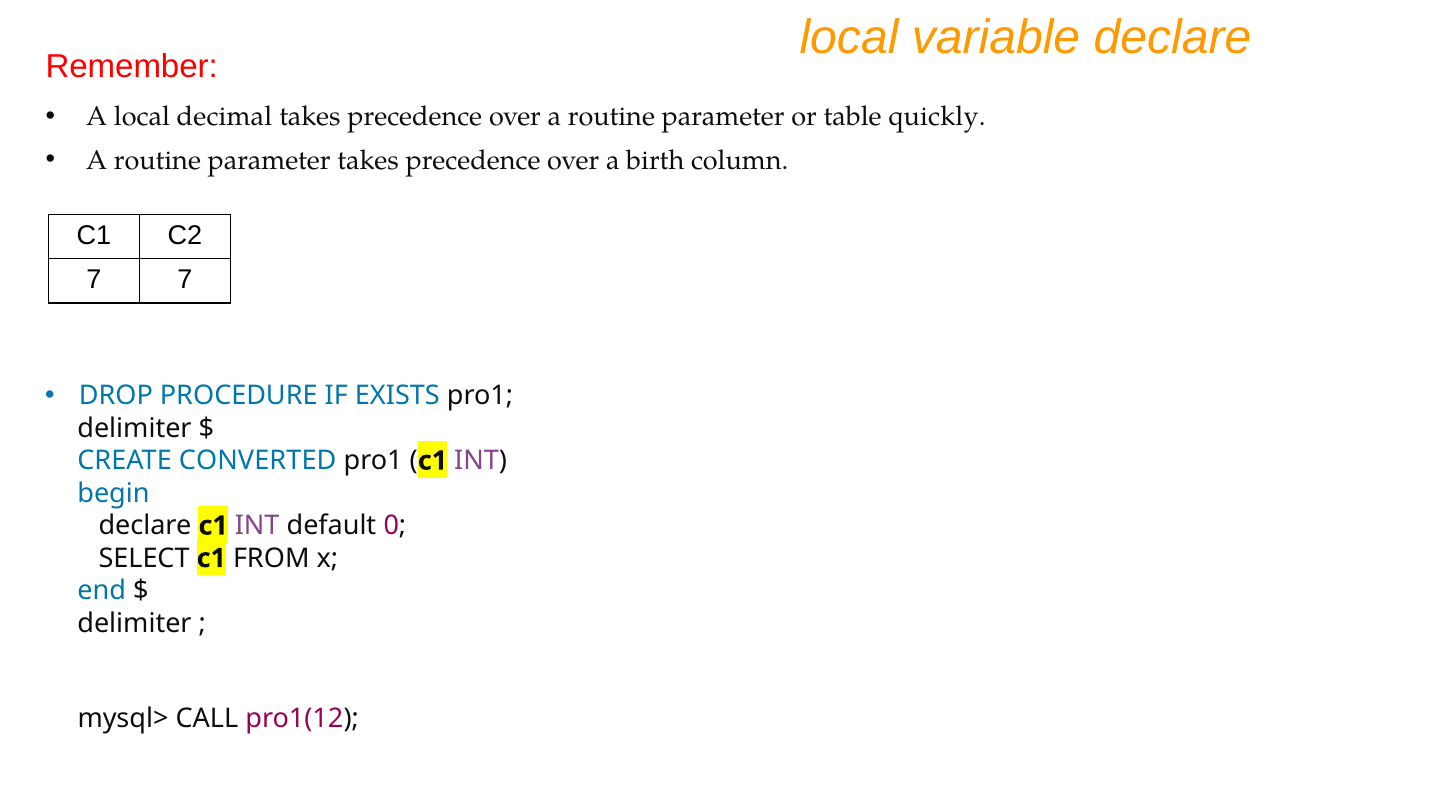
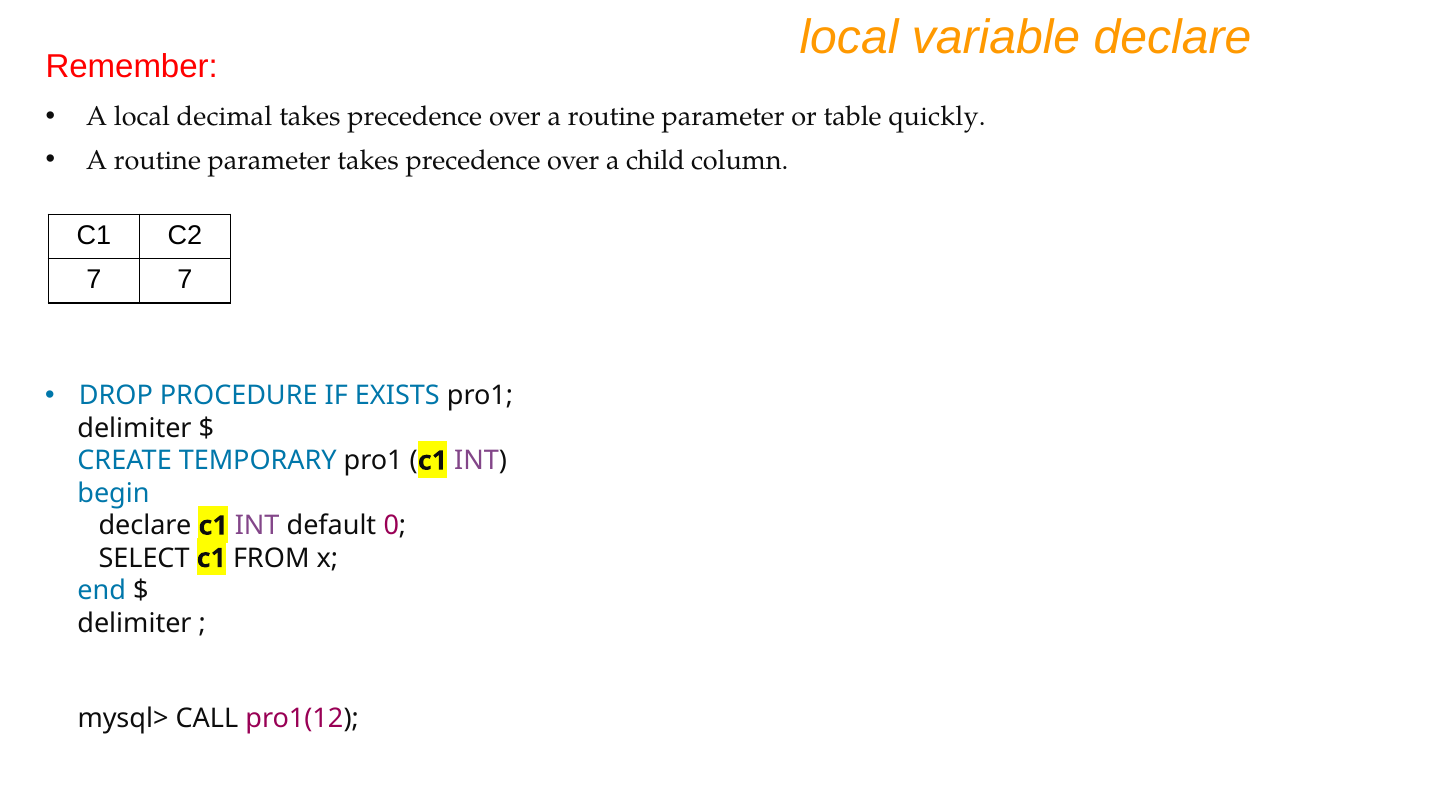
birth: birth -> child
CONVERTED: CONVERTED -> TEMPORARY
